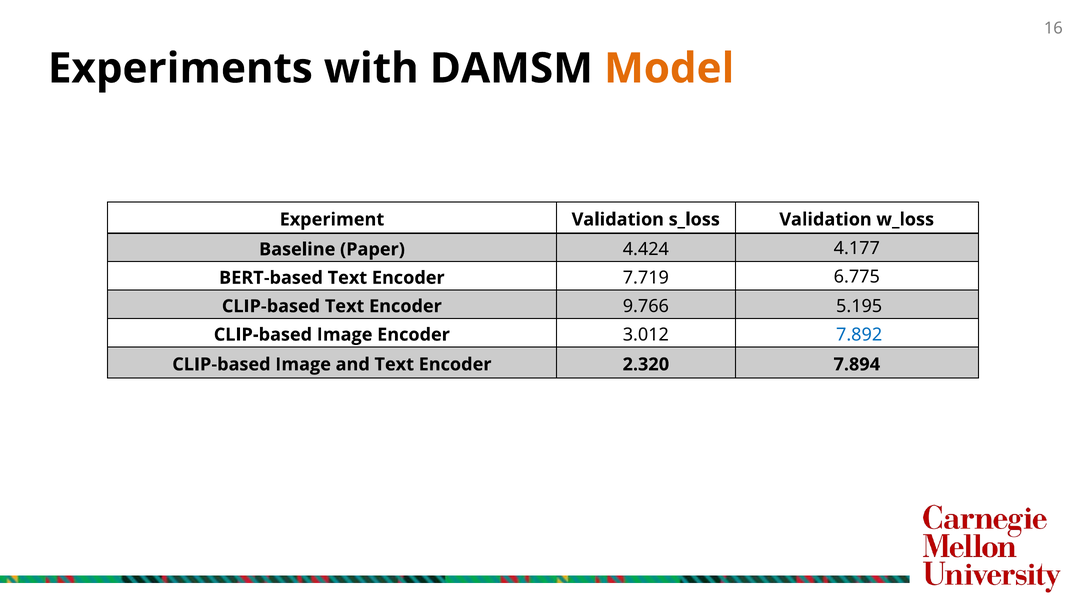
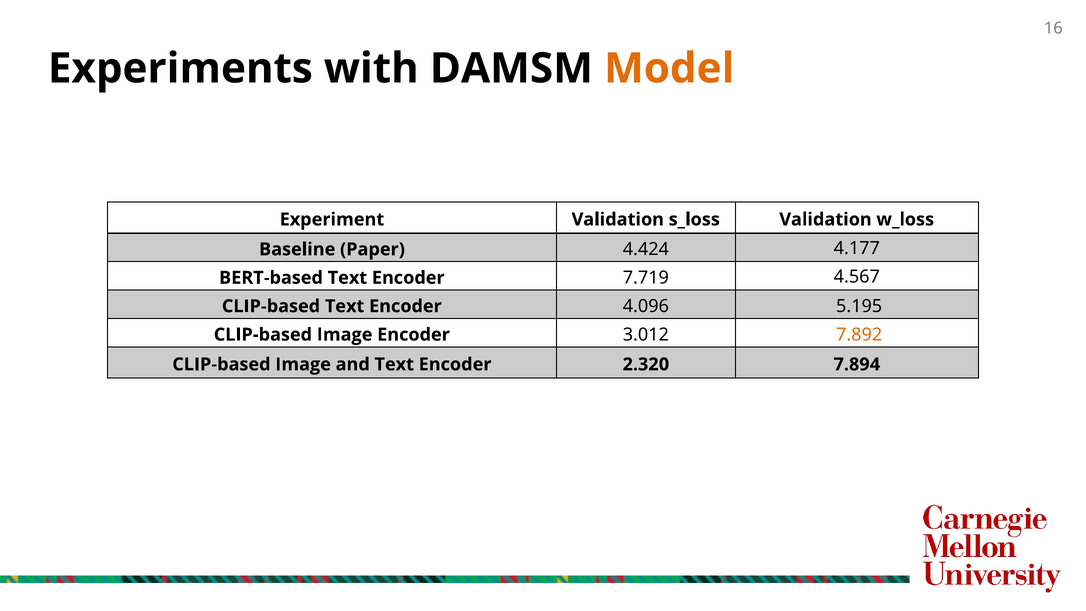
6.775: 6.775 -> 4.567
9.766: 9.766 -> 4.096
7.892 colour: blue -> orange
